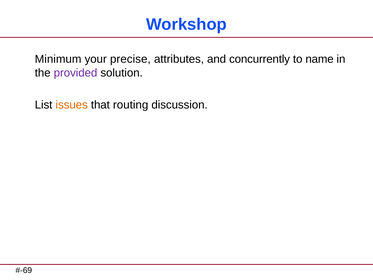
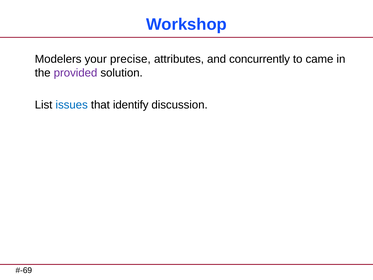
Minimum: Minimum -> Modelers
name: name -> came
issues colour: orange -> blue
routing: routing -> identify
